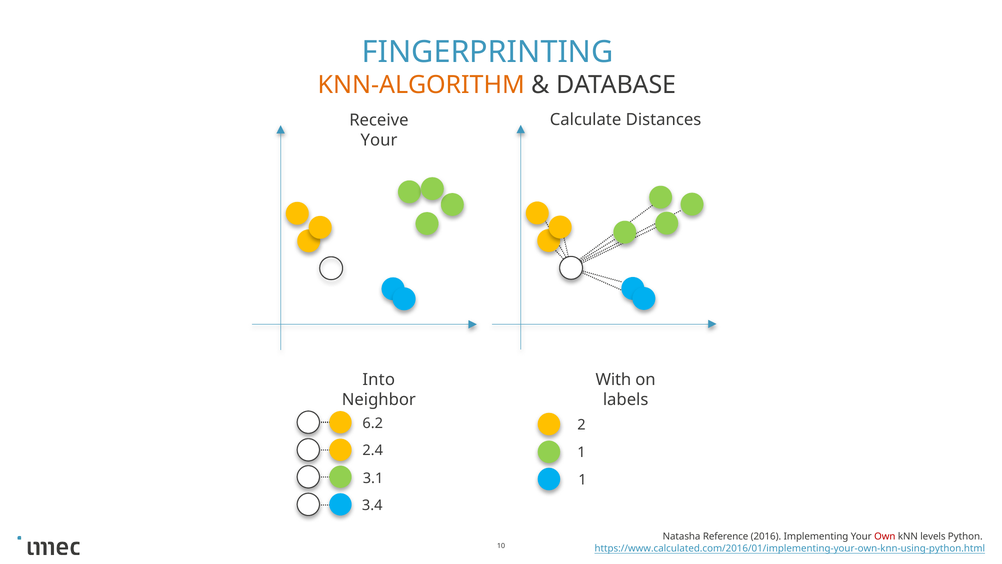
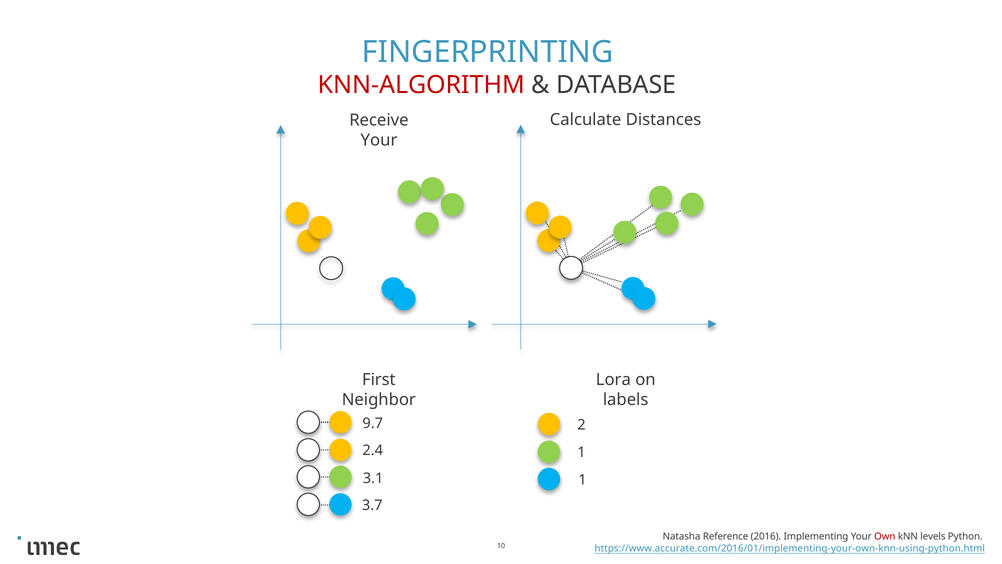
KNN-ALGORITHM colour: orange -> red
Into: Into -> First
With: With -> Lora
6.2: 6.2 -> 9.7
3.4: 3.4 -> 3.7
https://www.calculated.com/2016/01/implementing-your-own-knn-using-python.html: https://www.calculated.com/2016/01/implementing-your-own-knn-using-python.html -> https://www.accurate.com/2016/01/implementing-your-own-knn-using-python.html
